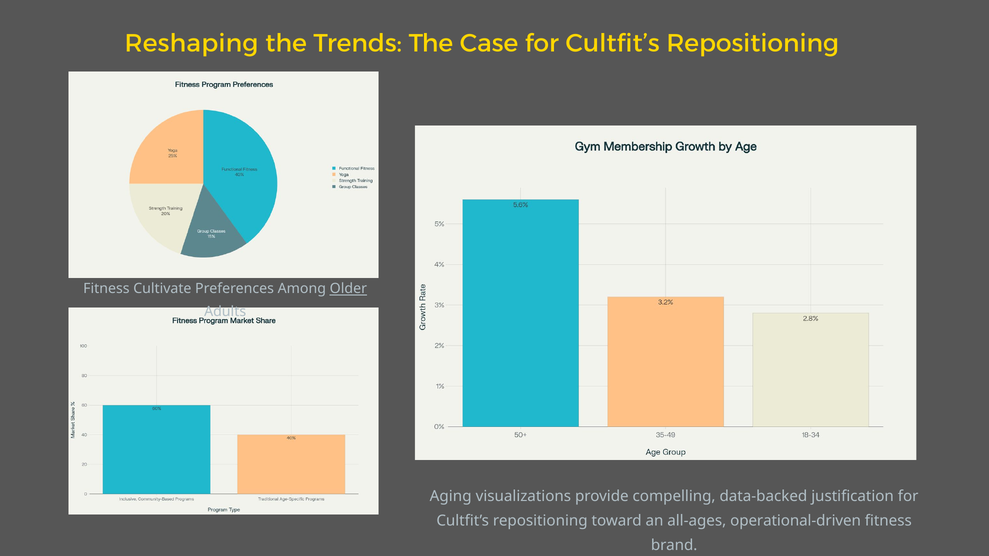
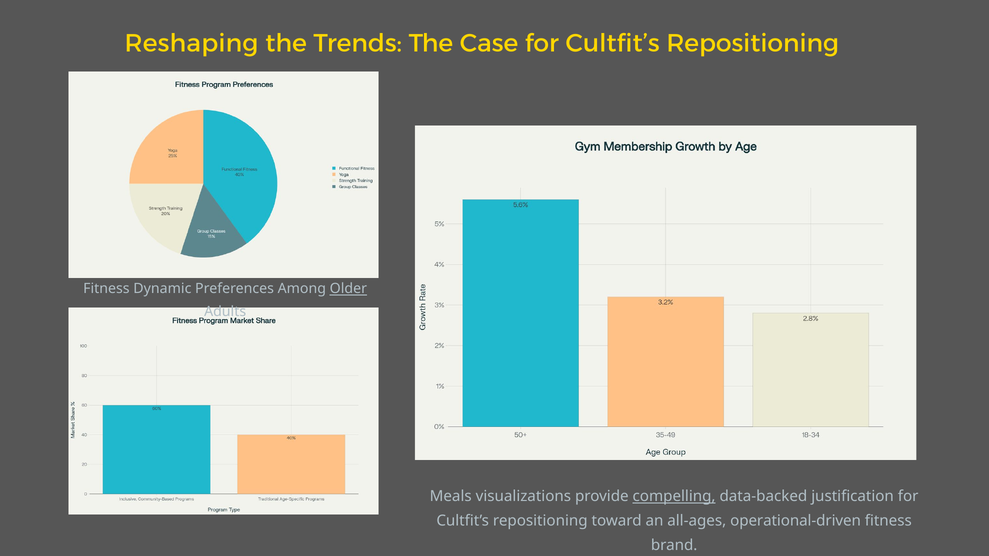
Cultivate: Cultivate -> Dynamic
Aging: Aging -> Meals
compelling underline: none -> present
